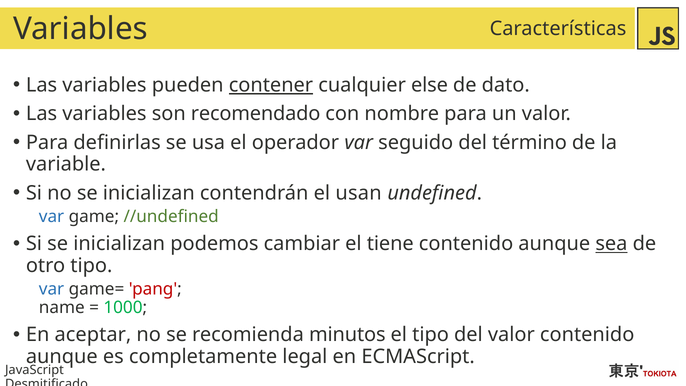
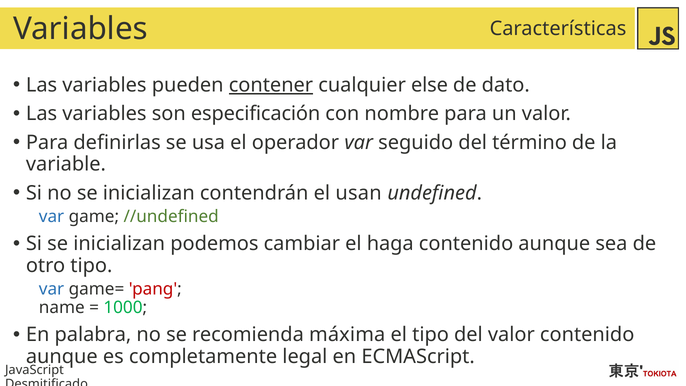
recomendado: recomendado -> especificación
tiene: tiene -> haga
sea underline: present -> none
aceptar: aceptar -> palabra
minutos: minutos -> máxima
